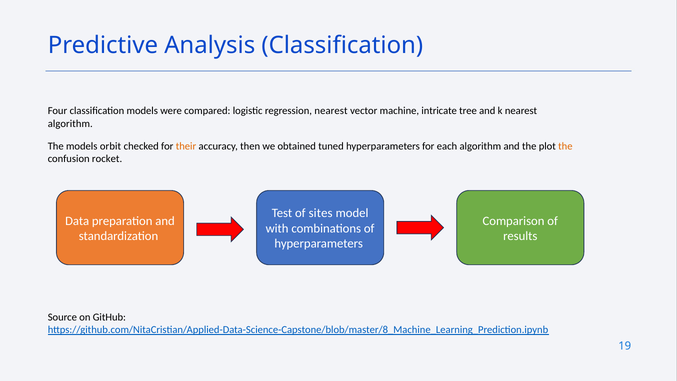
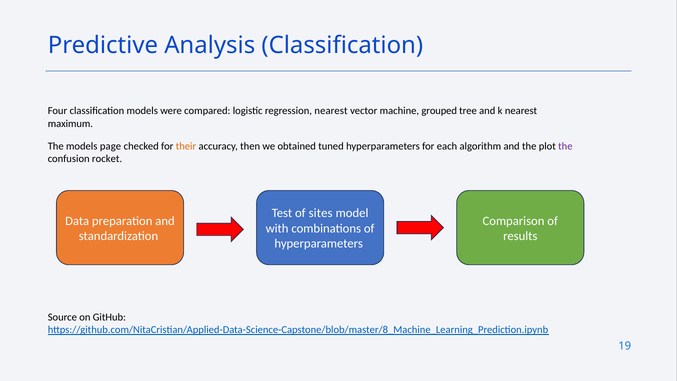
intricate: intricate -> grouped
algorithm at (70, 124): algorithm -> maximum
orbit: orbit -> page
the at (565, 146) colour: orange -> purple
